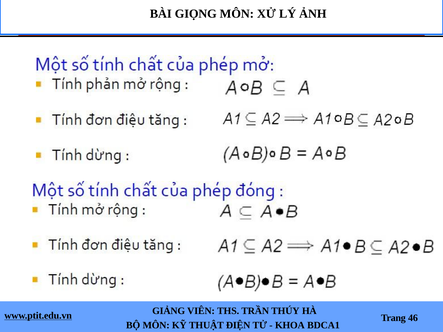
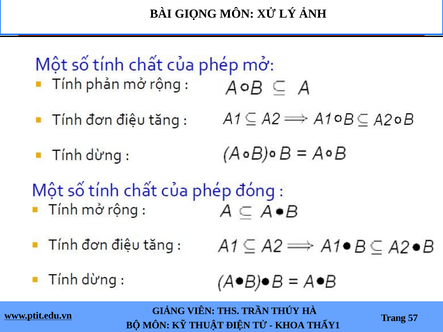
46: 46 -> 57
BDCA1: BDCA1 -> THẤY1
